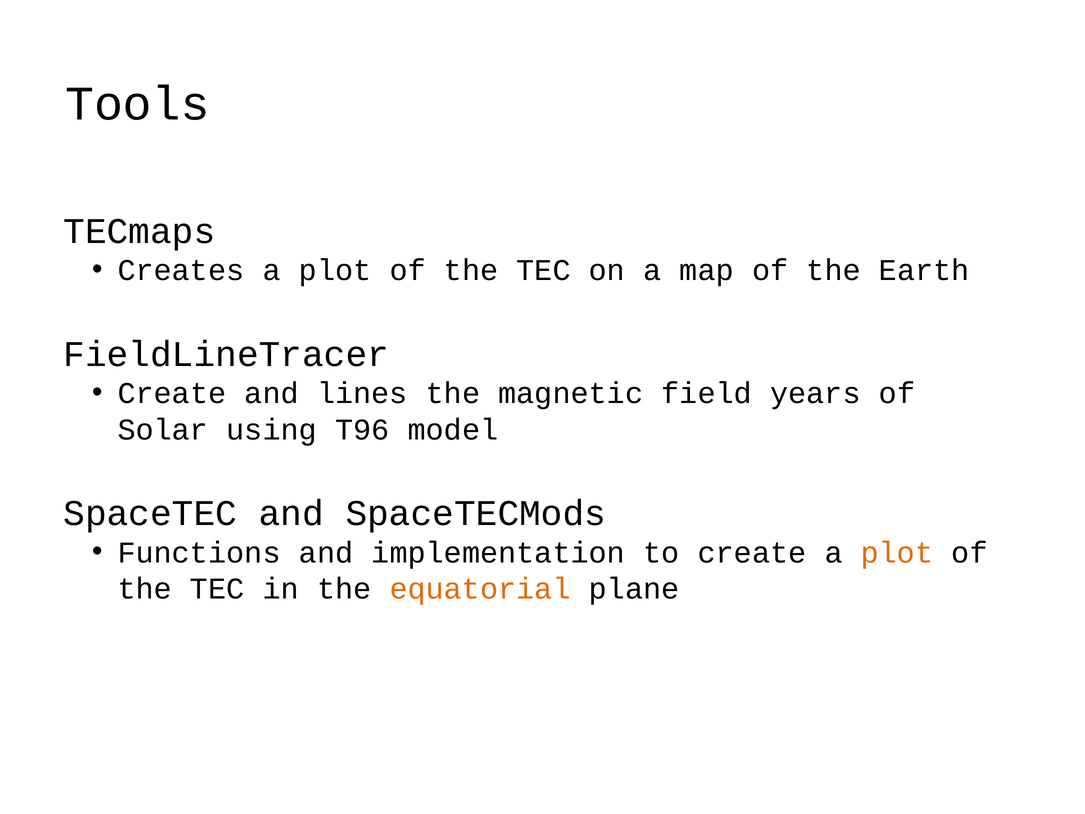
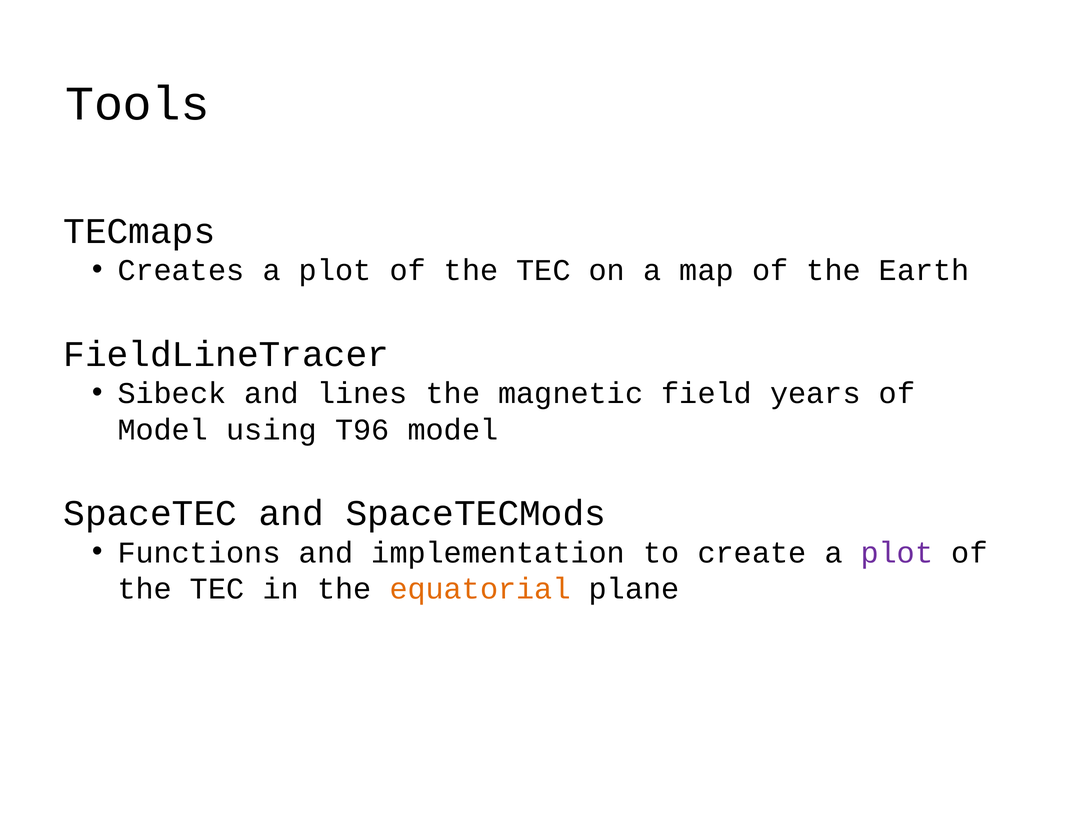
Create at (172, 393): Create -> Sibeck
Solar at (163, 430): Solar -> Model
plot at (897, 552) colour: orange -> purple
